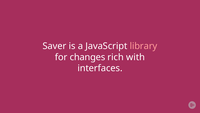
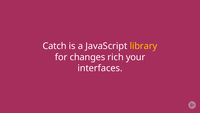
Saver: Saver -> Catch
library colour: pink -> yellow
with: with -> your
